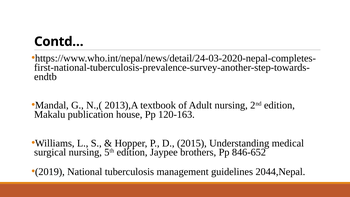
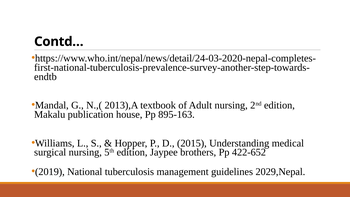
120-163: 120-163 -> 895-163
846-652: 846-652 -> 422-652
2044,Nepal: 2044,Nepal -> 2029,Nepal
